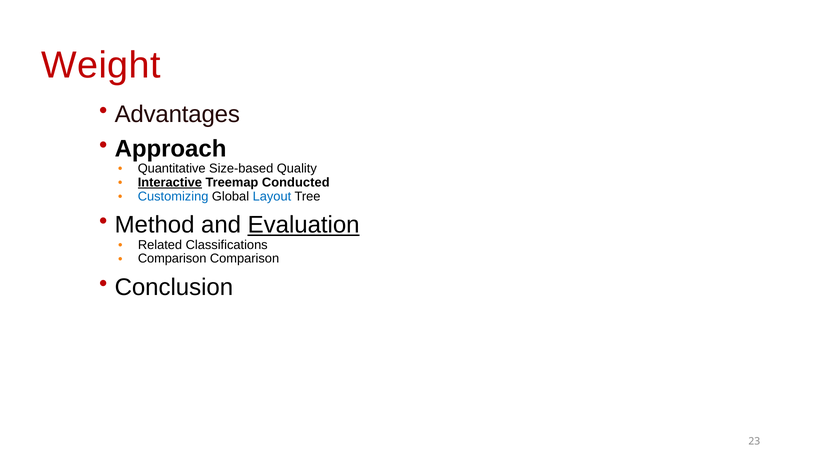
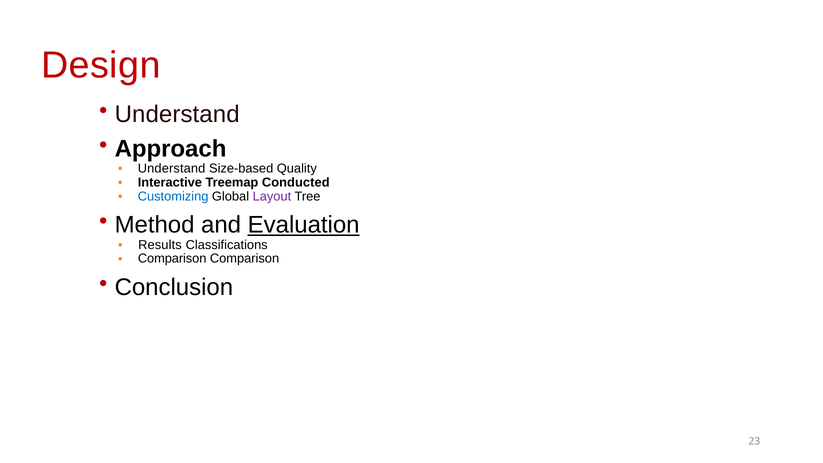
Weight: Weight -> Design
Advantages at (177, 114): Advantages -> Understand
Quantitative at (172, 169): Quantitative -> Understand
Interactive underline: present -> none
Layout colour: blue -> purple
Related: Related -> Results
